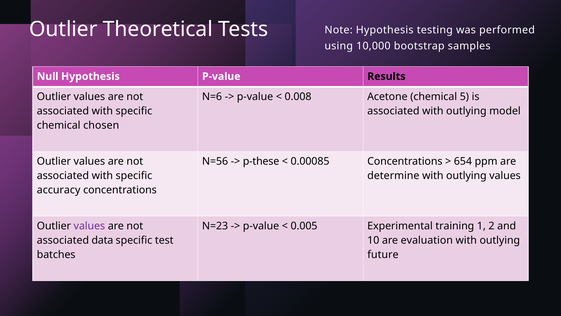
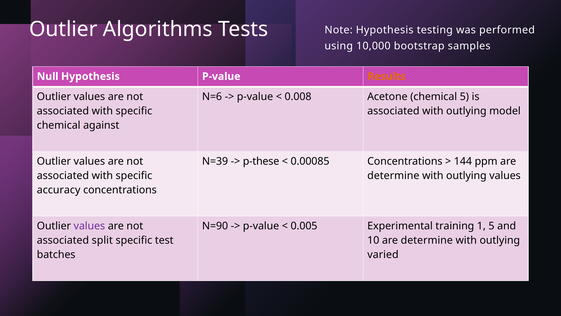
Theoretical: Theoretical -> Algorithms
Results colour: black -> orange
chosen: chosen -> against
N=56: N=56 -> N=39
654: 654 -> 144
N=23: N=23 -> N=90
1 2: 2 -> 5
data: data -> split
10 are evaluation: evaluation -> determine
future: future -> varied
